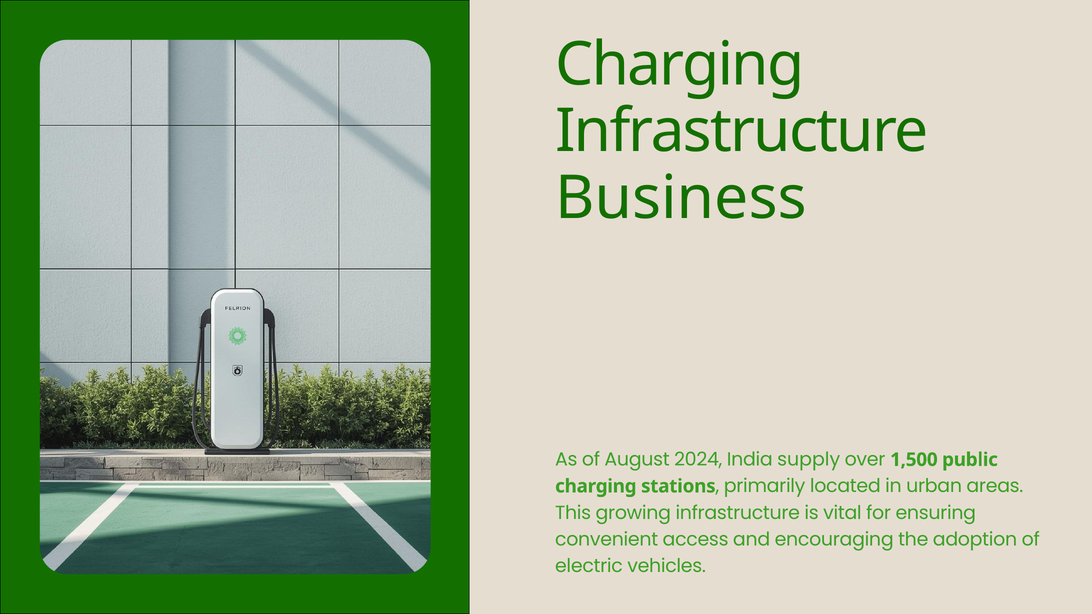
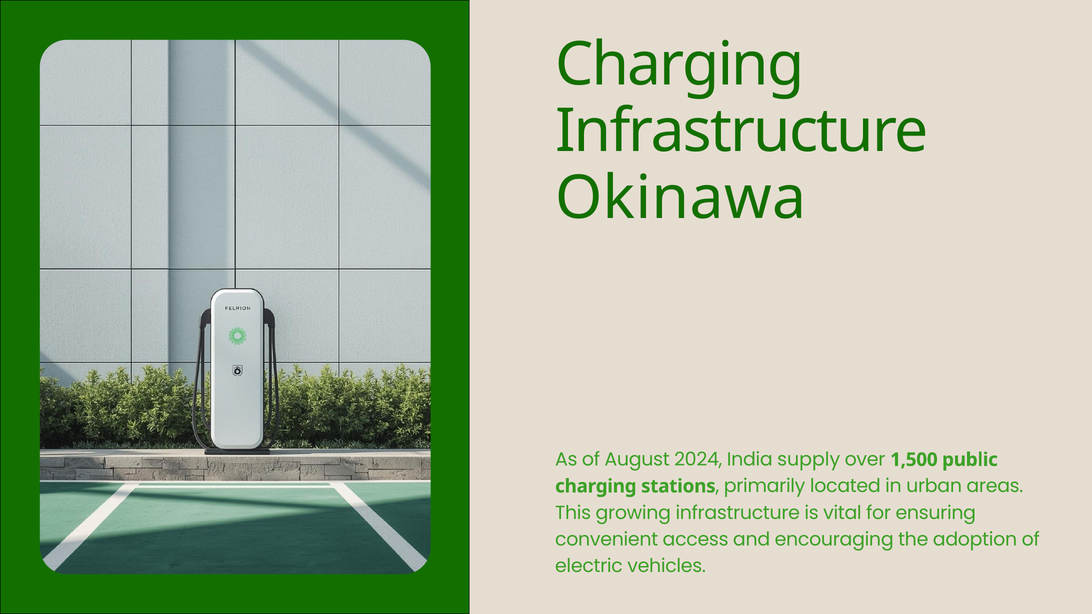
Business: Business -> Okinawa
